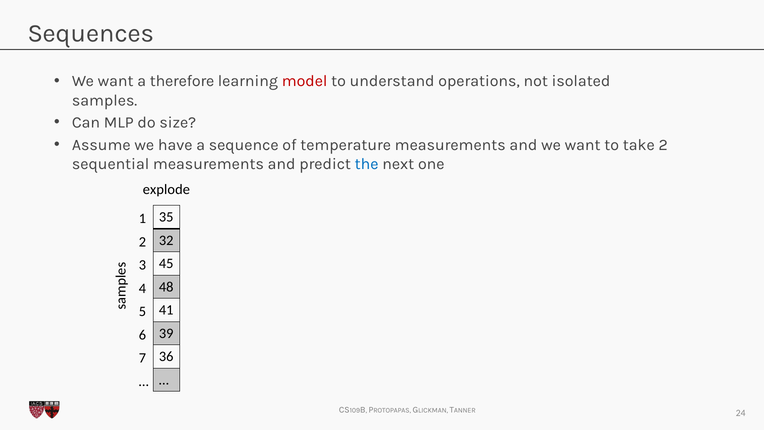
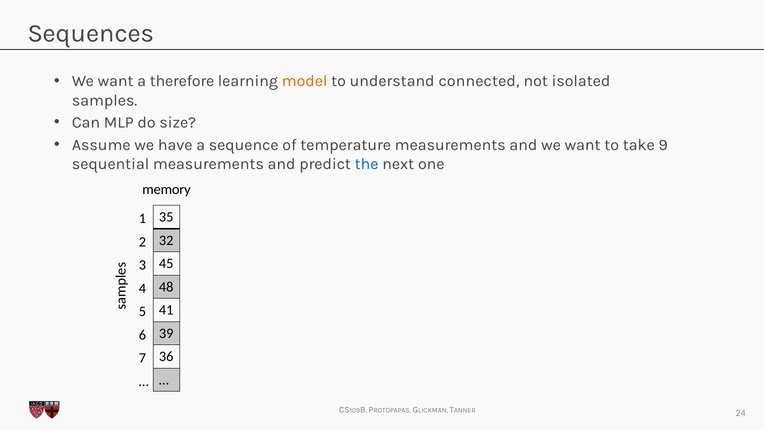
model colour: red -> orange
operations: operations -> connected
take 2: 2 -> 9
explode: explode -> memory
